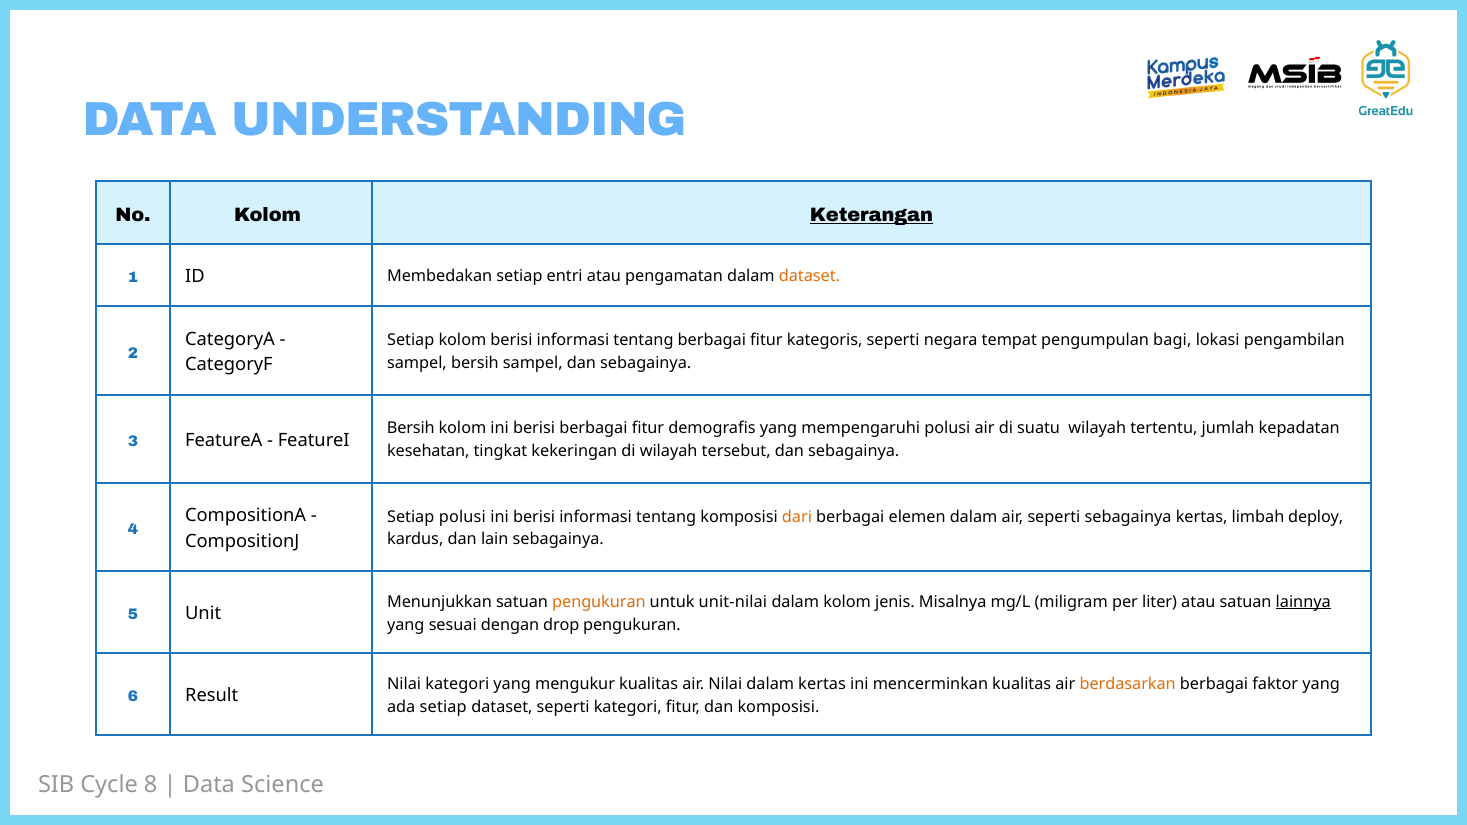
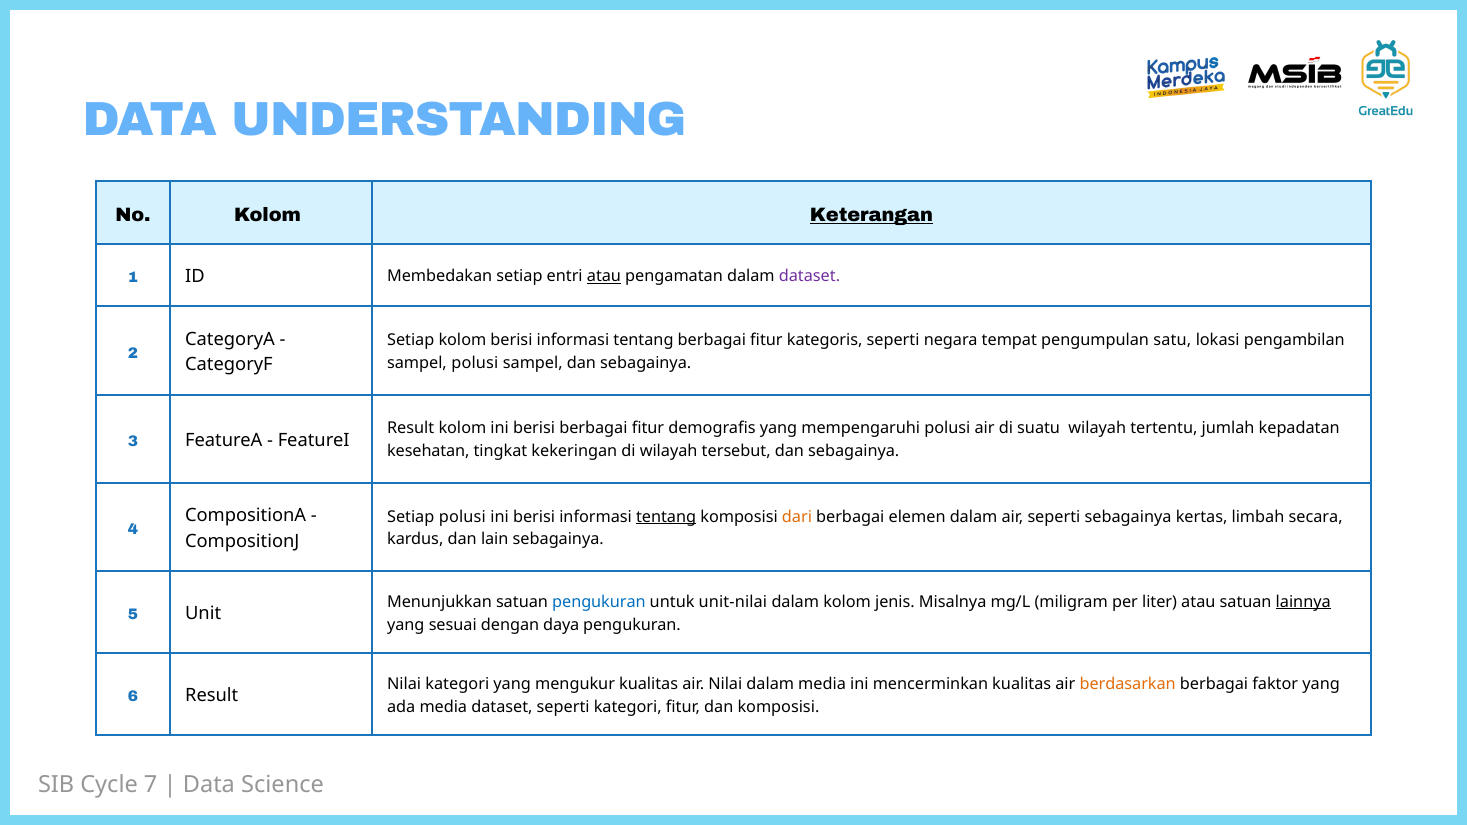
atau at (604, 276) underline: none -> present
dataset at (809, 276) colour: orange -> purple
bagi: bagi -> satu
sampel bersih: bersih -> polusi
Bersih at (411, 429): Bersih -> Result
tentang at (666, 517) underline: none -> present
deploy: deploy -> secara
pengukuran at (599, 602) colour: orange -> blue
drop: drop -> daya
dalam kertas: kertas -> media
ada setiap: setiap -> media
8: 8 -> 7
